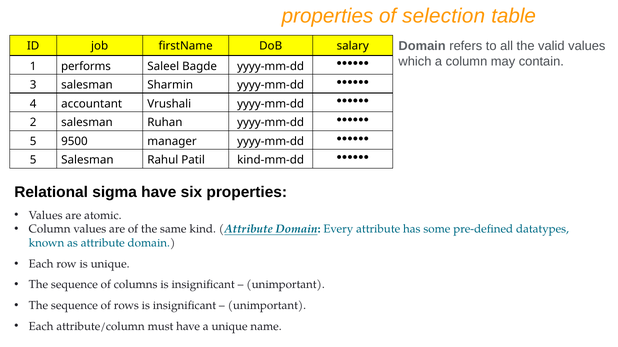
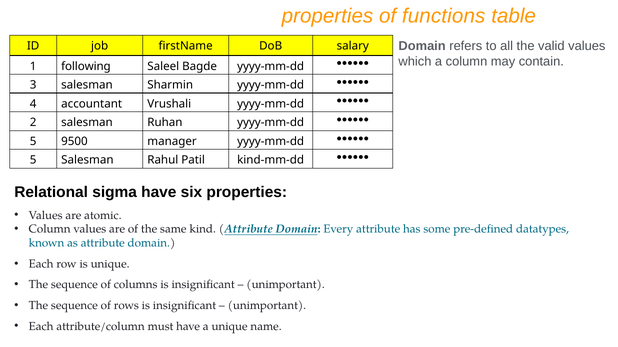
selection: selection -> functions
performs: performs -> following
